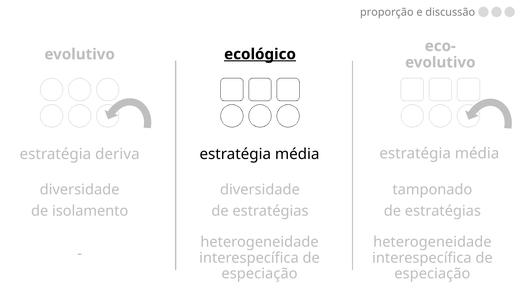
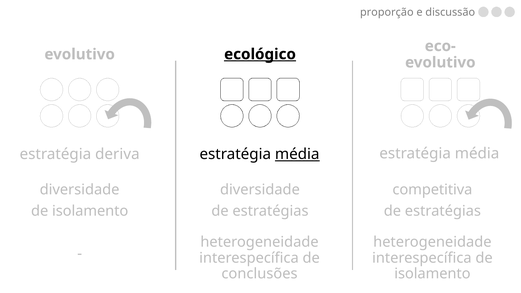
média at (297, 154) underline: none -> present
tamponado: tamponado -> competitiva
especiação at (260, 274): especiação -> conclusões
especiação at (432, 274): especiação -> isolamento
